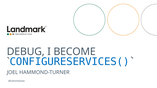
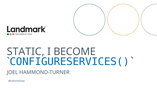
DEBUG: DEBUG -> STATIC
